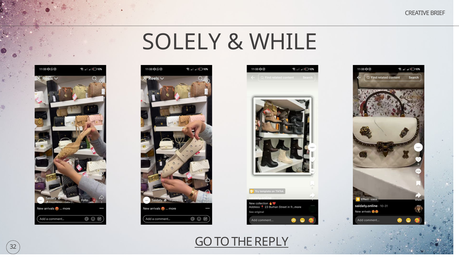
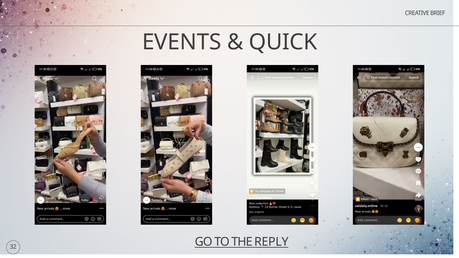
SOLELY: SOLELY -> EVENTS
WHILE: WHILE -> QUICK
